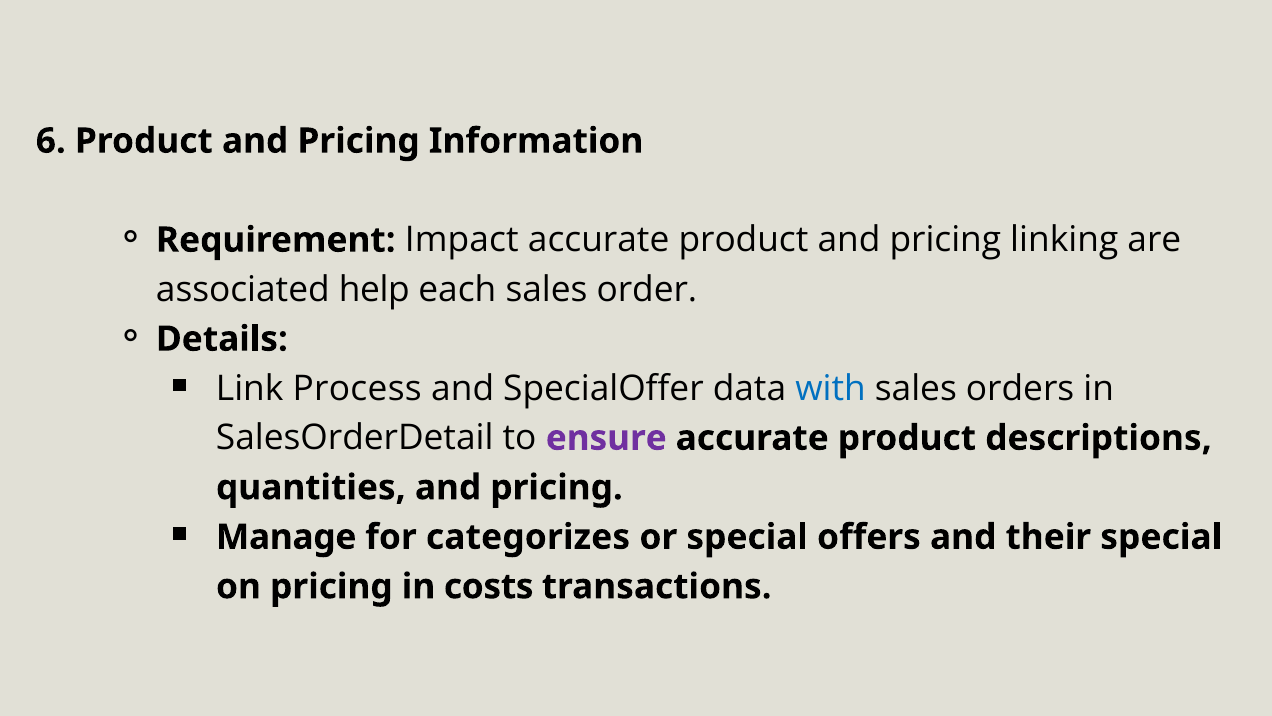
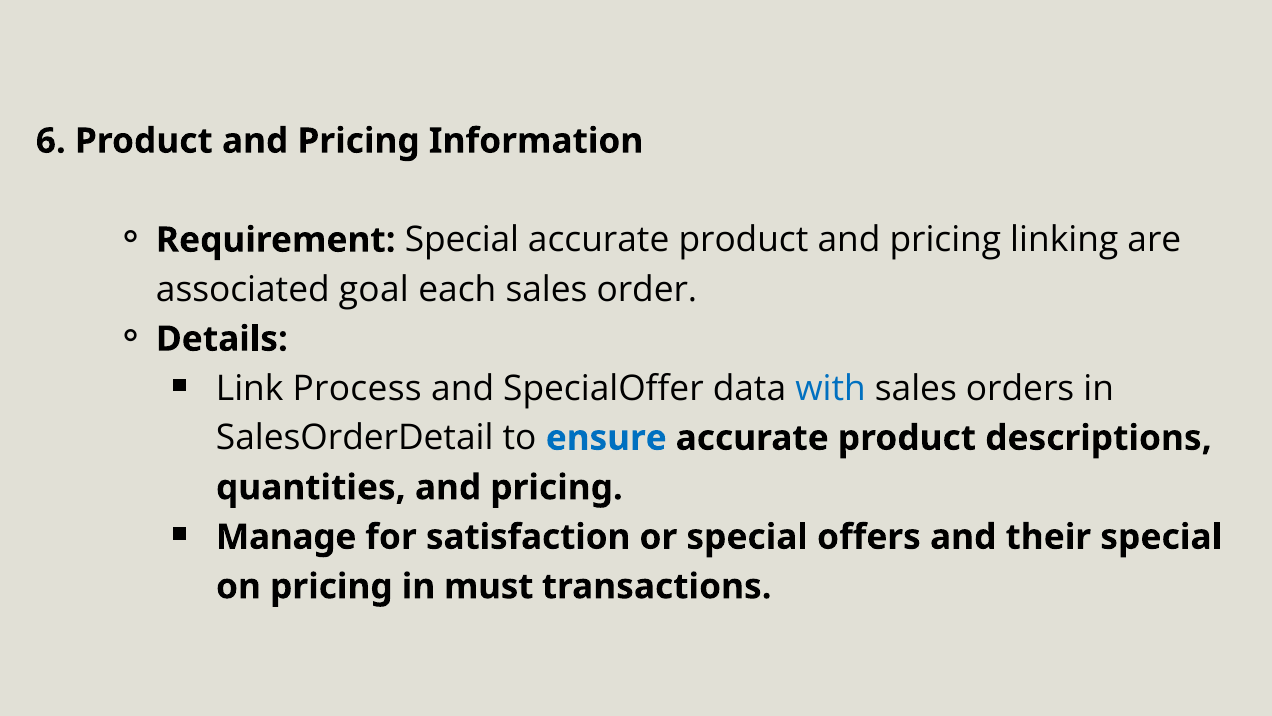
Requirement Impact: Impact -> Special
help: help -> goal
ensure colour: purple -> blue
categorizes: categorizes -> satisfaction
costs: costs -> must
